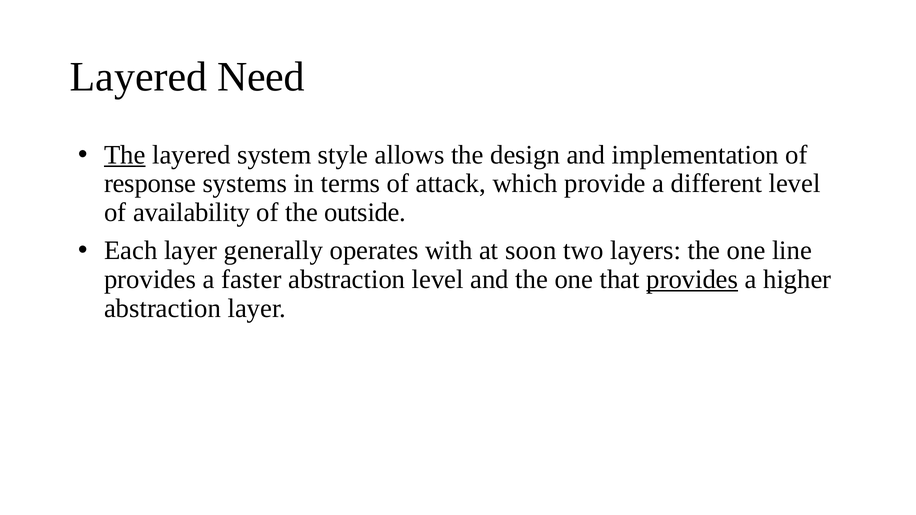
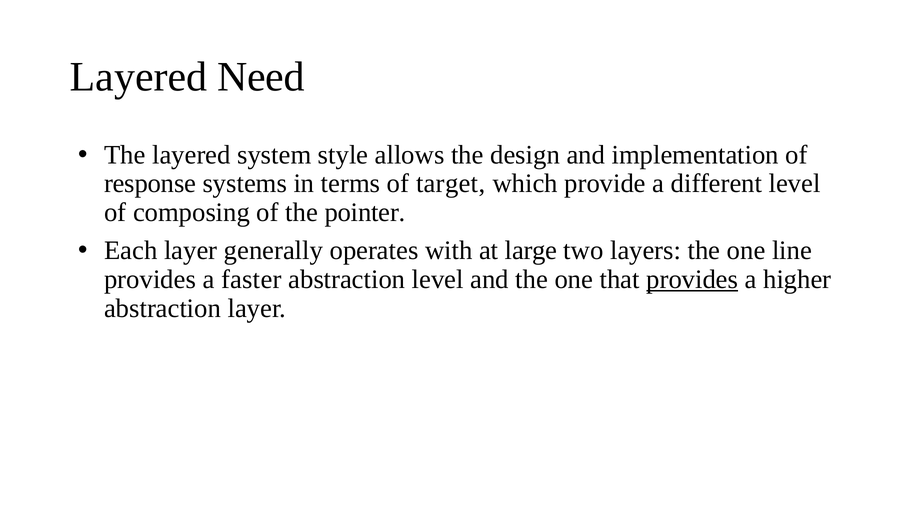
The at (125, 155) underline: present -> none
attack: attack -> target
availability: availability -> composing
outside: outside -> pointer
soon: soon -> large
